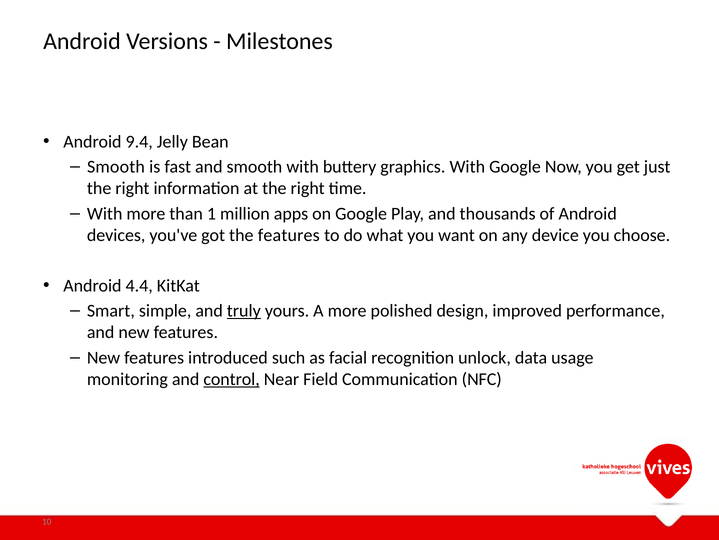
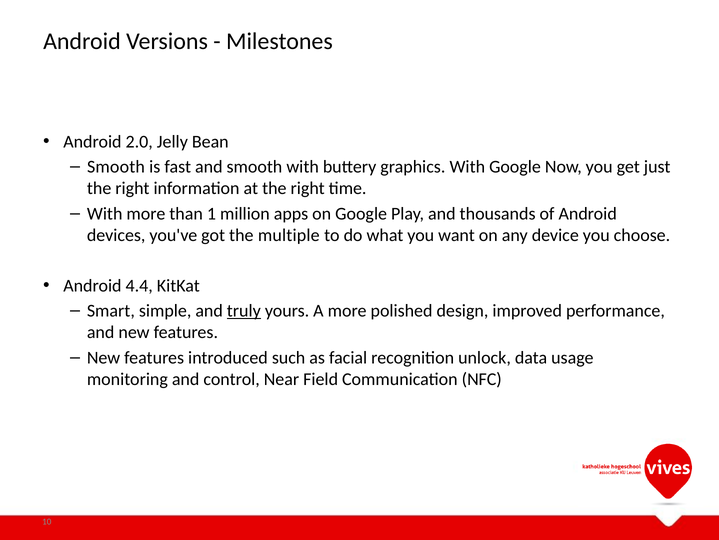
9.4: 9.4 -> 2.0
the features: features -> multiple
control underline: present -> none
